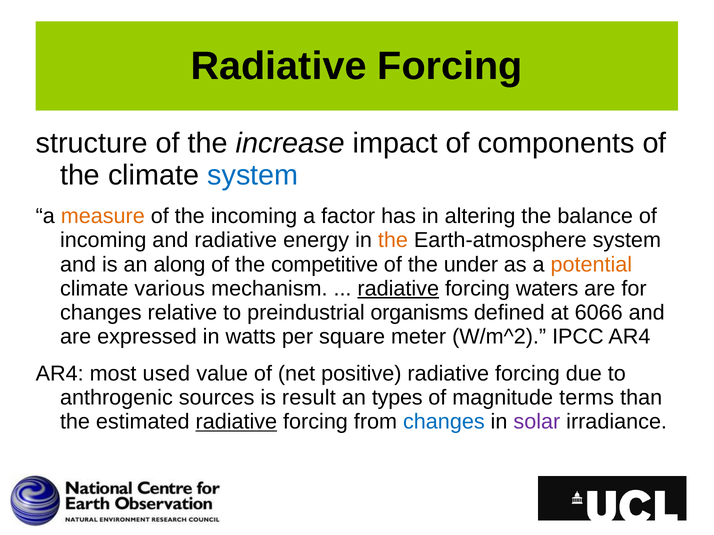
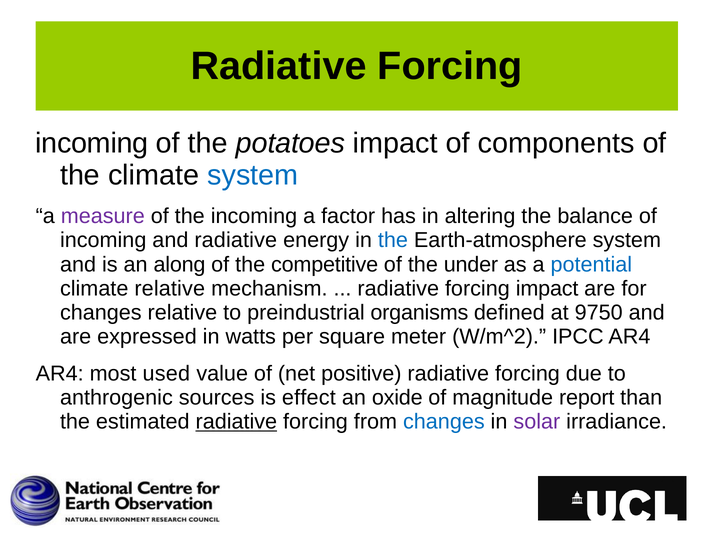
structure at (92, 143): structure -> incoming
increase: increase -> potatoes
measure colour: orange -> purple
the at (393, 241) colour: orange -> blue
potential colour: orange -> blue
climate various: various -> relative
radiative at (398, 289) underline: present -> none
forcing waters: waters -> impact
6066: 6066 -> 9750
result: result -> effect
types: types -> oxide
terms: terms -> report
